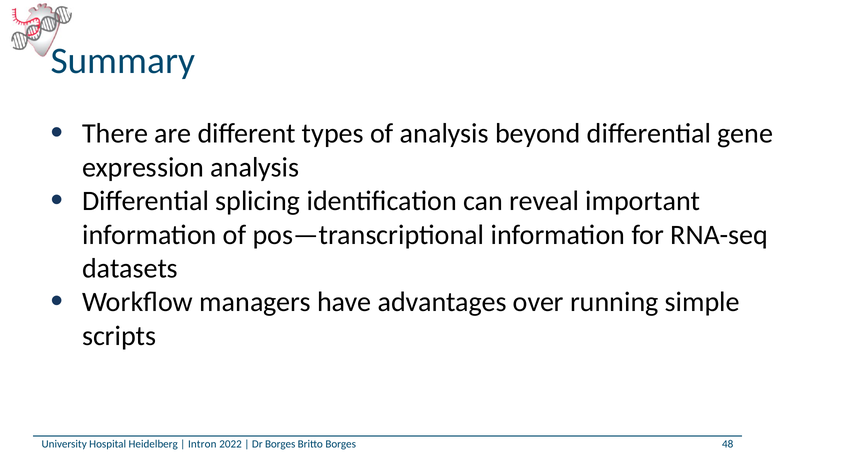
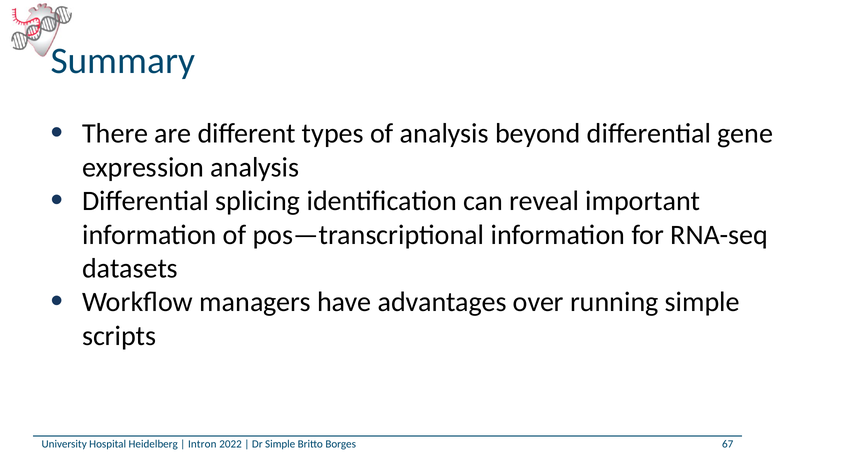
Dr Borges: Borges -> Simple
48: 48 -> 67
